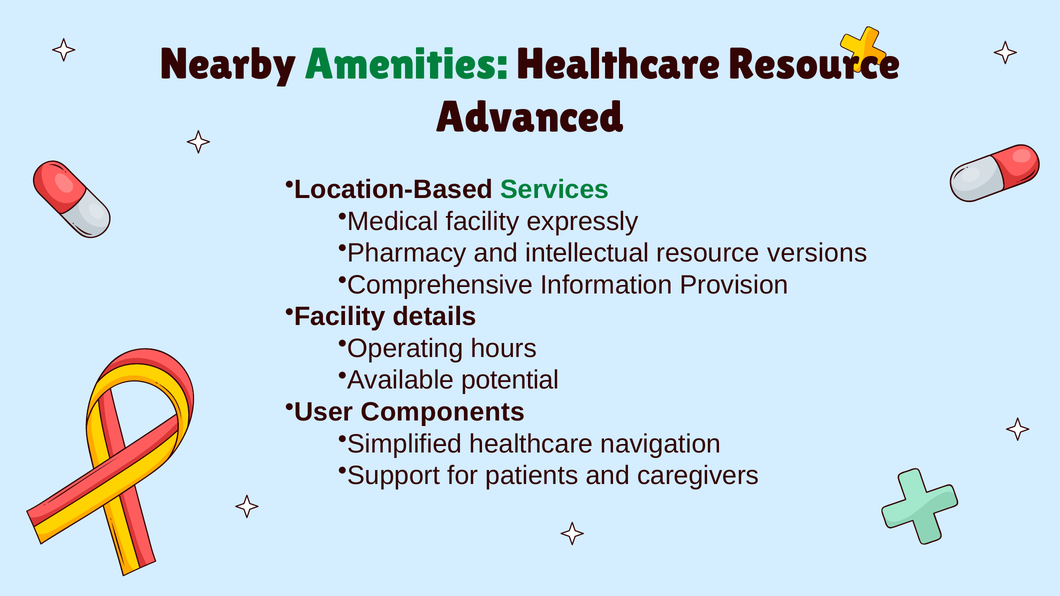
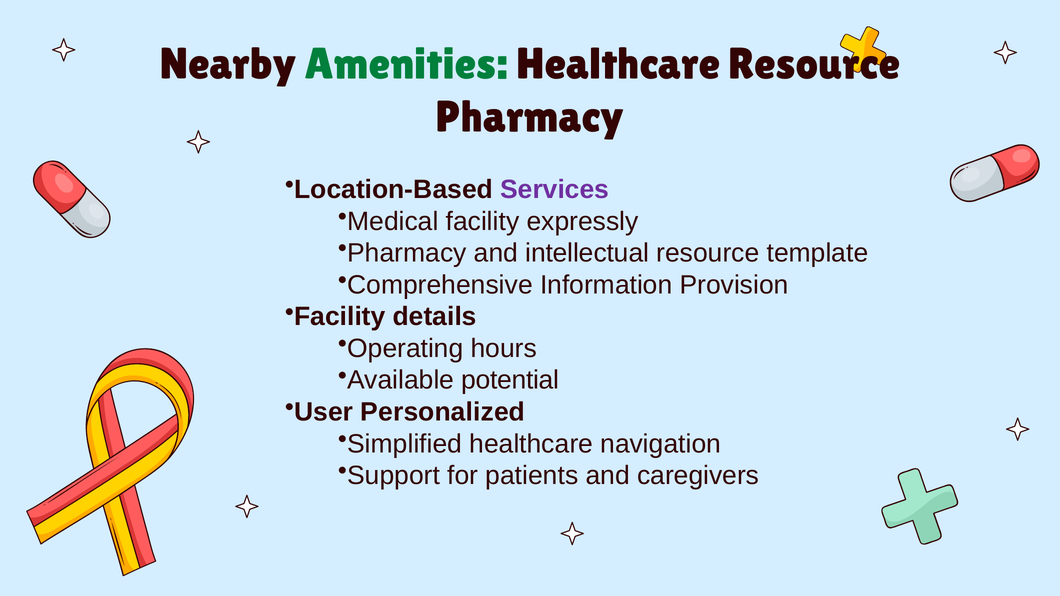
Advanced at (530, 117): Advanced -> Pharmacy
Services colour: green -> purple
versions: versions -> template
Components: Components -> Personalized
